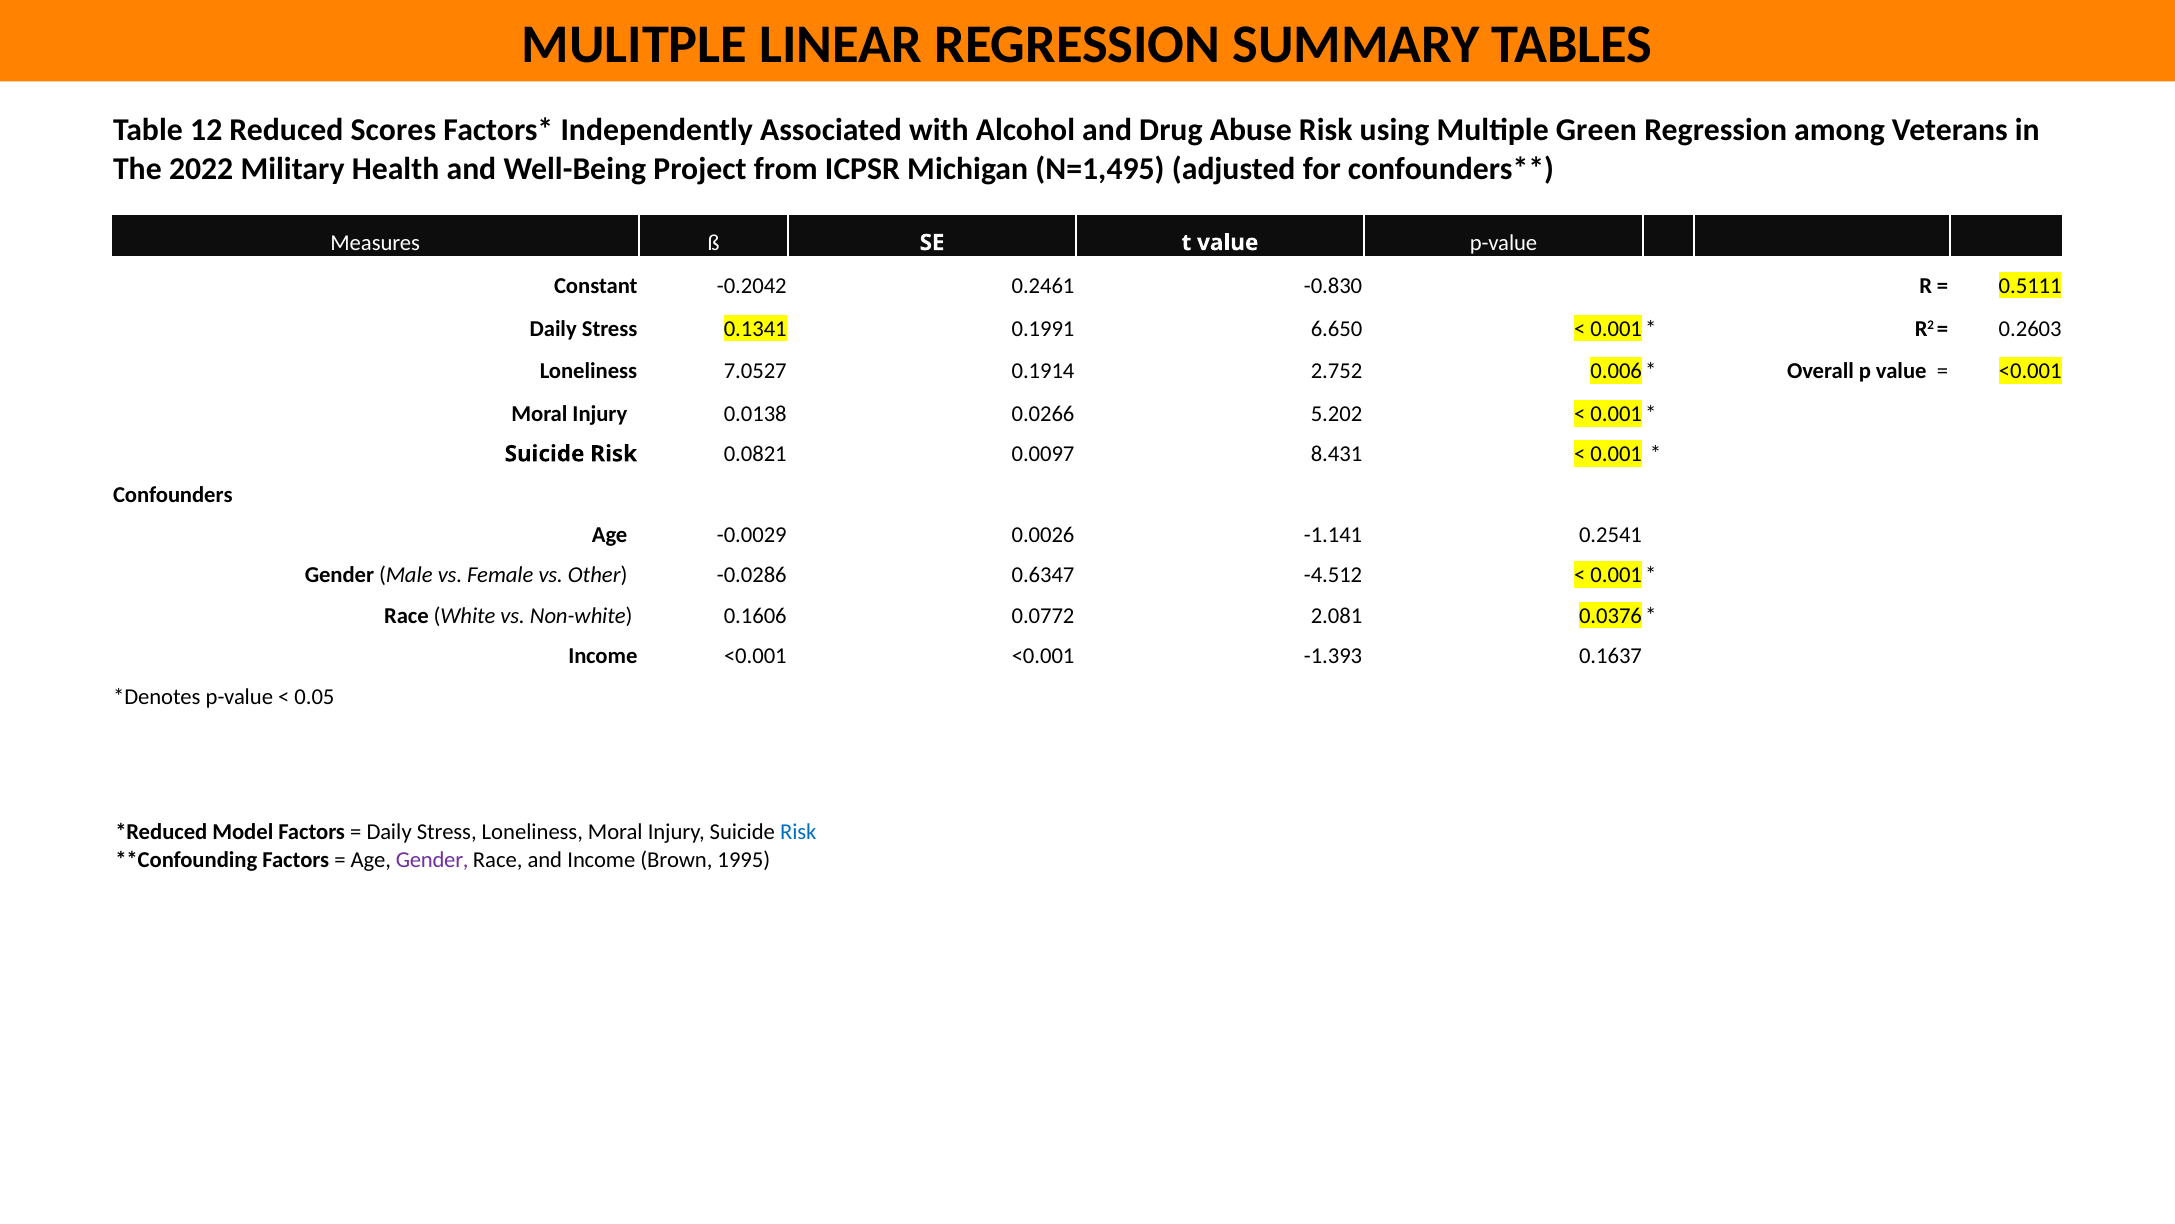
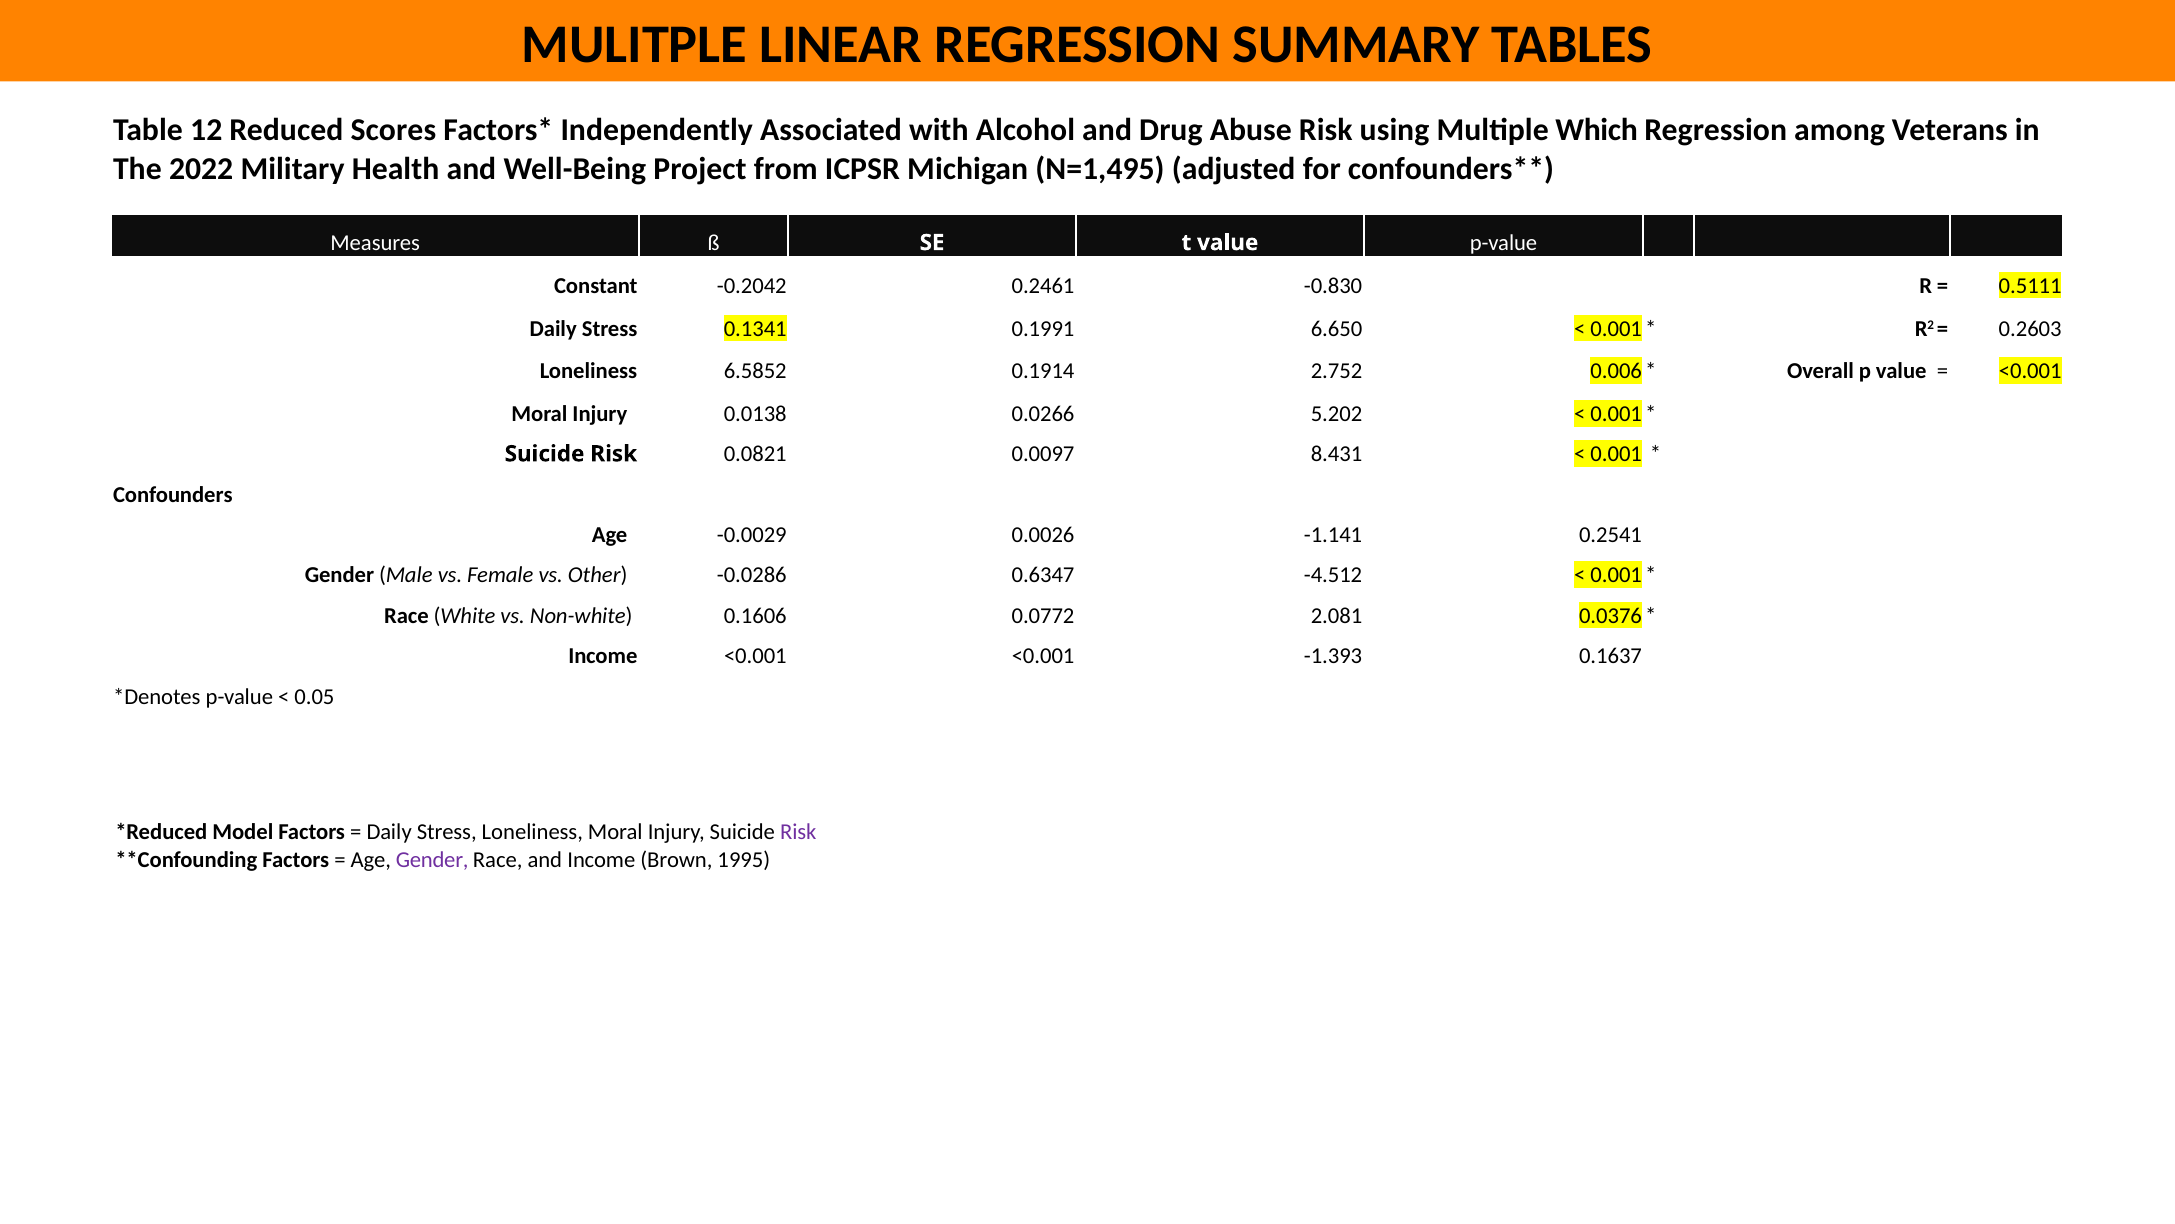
Green: Green -> Which
7.0527: 7.0527 -> 6.5852
Risk at (798, 832) colour: blue -> purple
